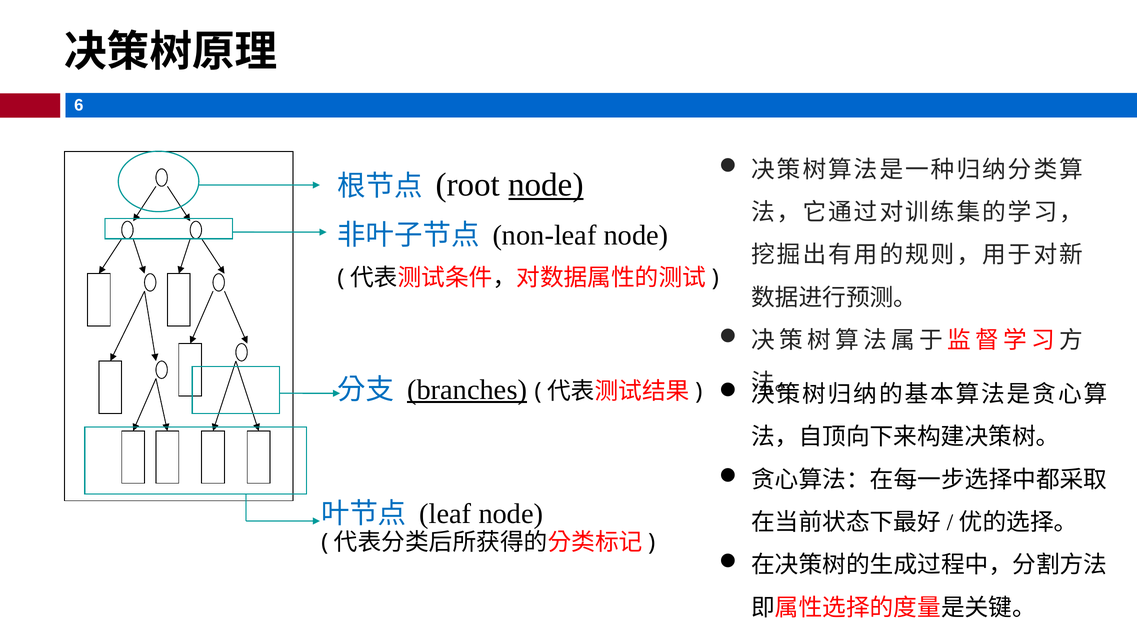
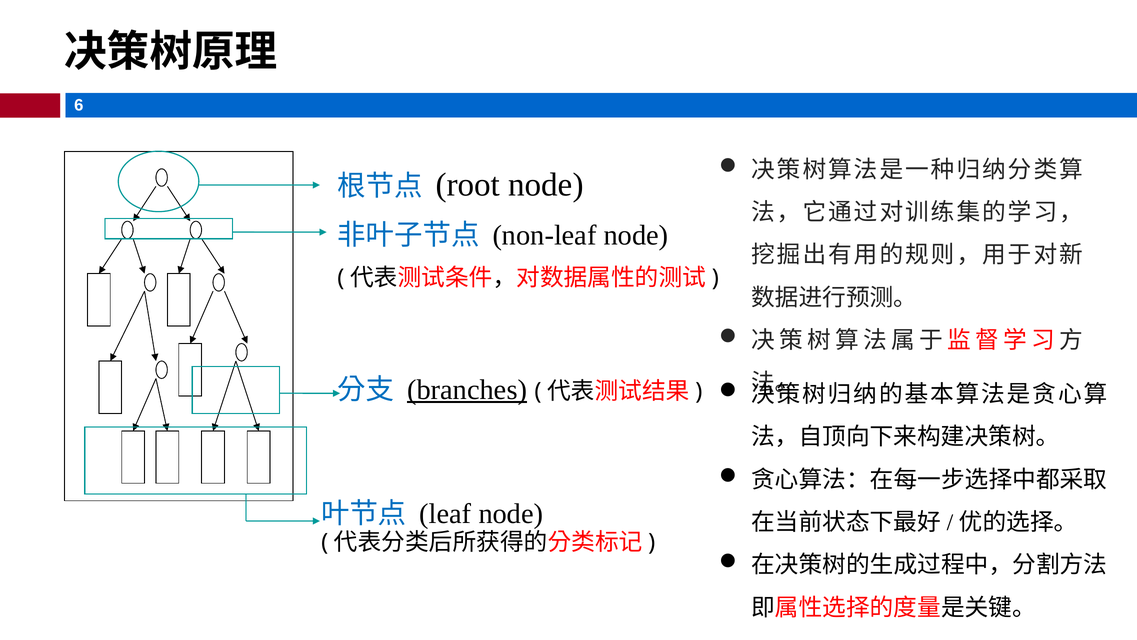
node at (546, 185) underline: present -> none
